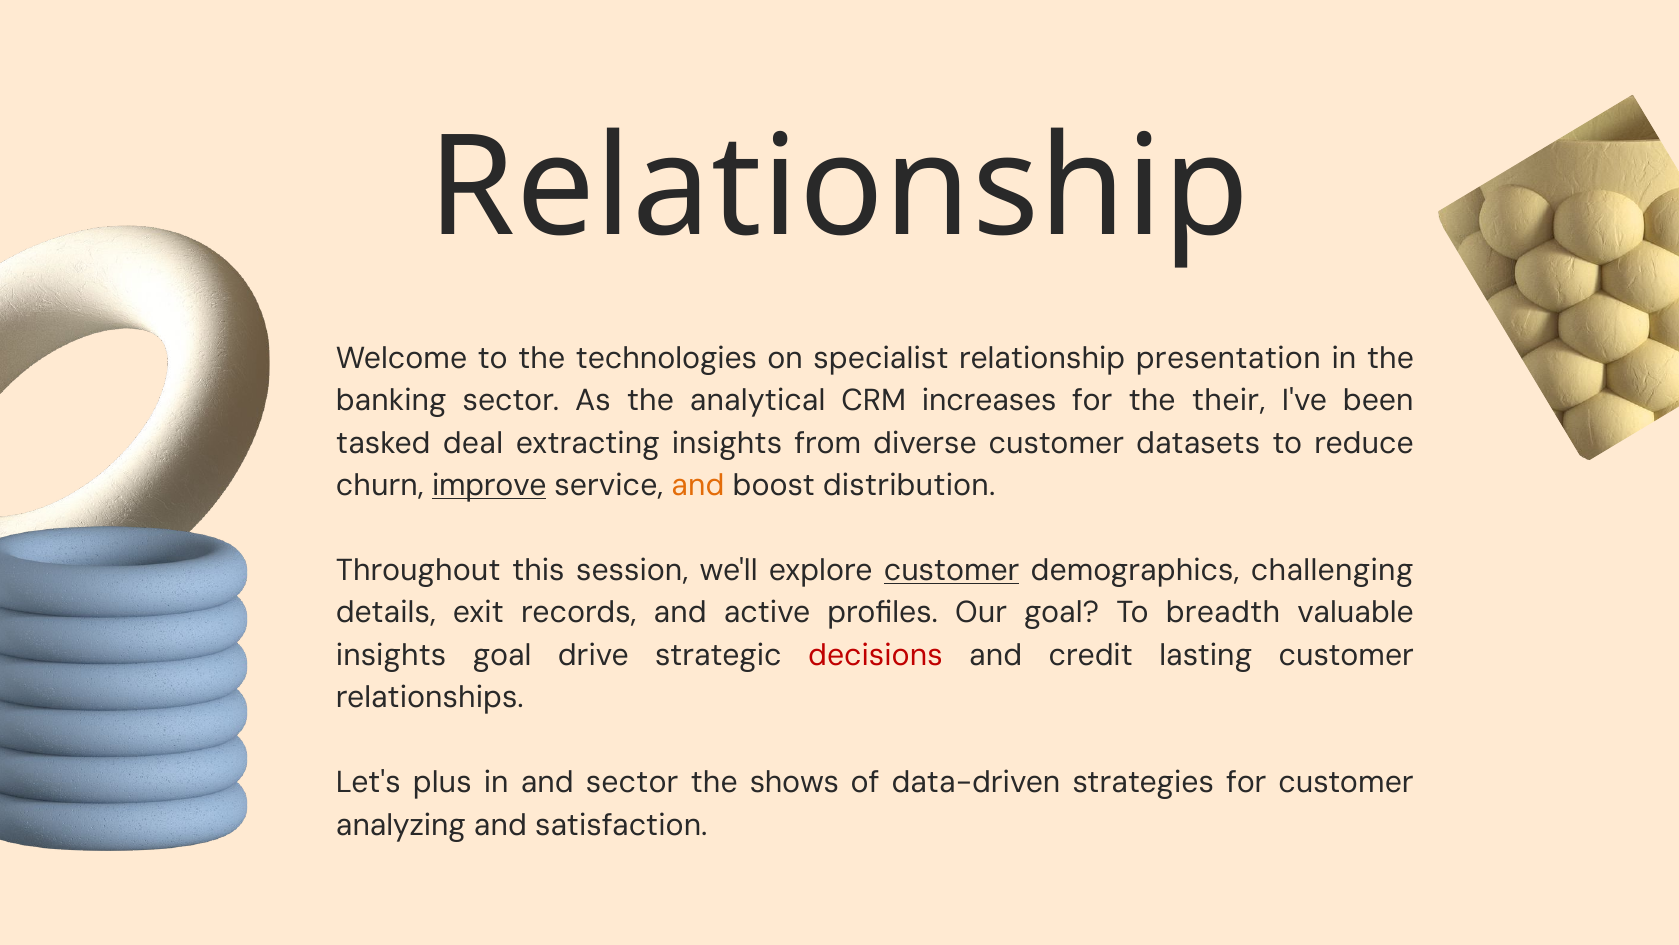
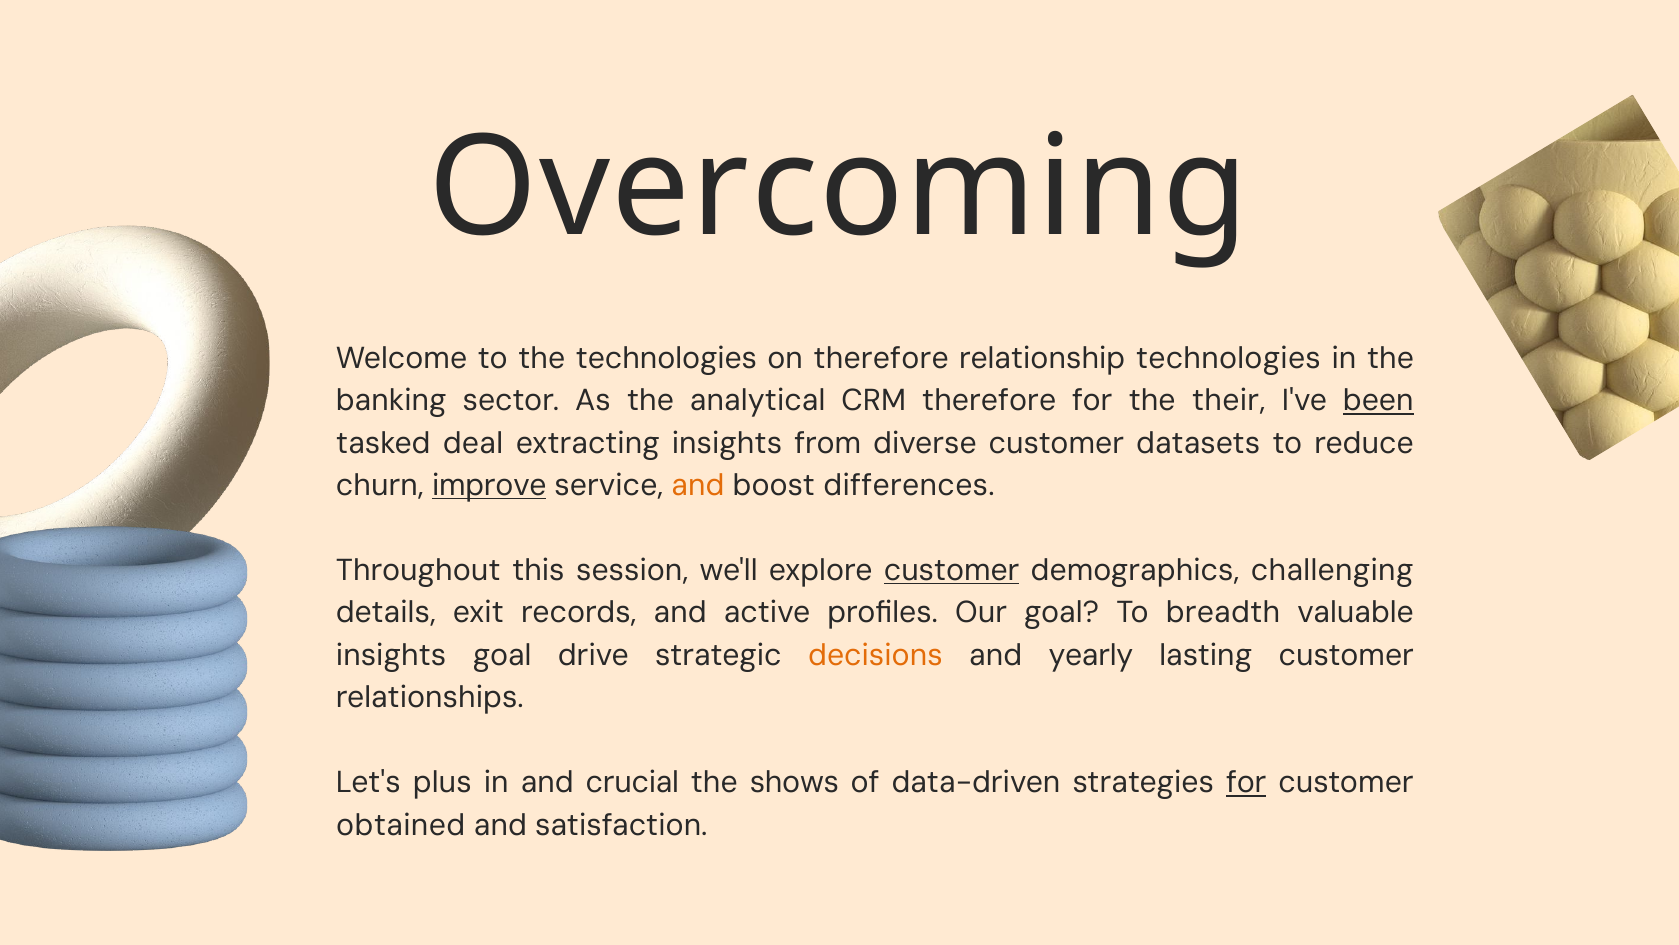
Relationship at (839, 188): Relationship -> Overcoming
on specialist: specialist -> therefore
relationship presentation: presentation -> technologies
CRM increases: increases -> therefore
been underline: none -> present
distribution: distribution -> differences
decisions colour: red -> orange
credit: credit -> yearly
and sector: sector -> crucial
for at (1246, 782) underline: none -> present
analyzing: analyzing -> obtained
